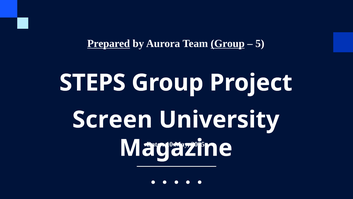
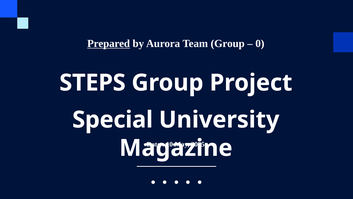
Group at (228, 44) underline: present -> none
5: 5 -> 0
Screen: Screen -> Special
